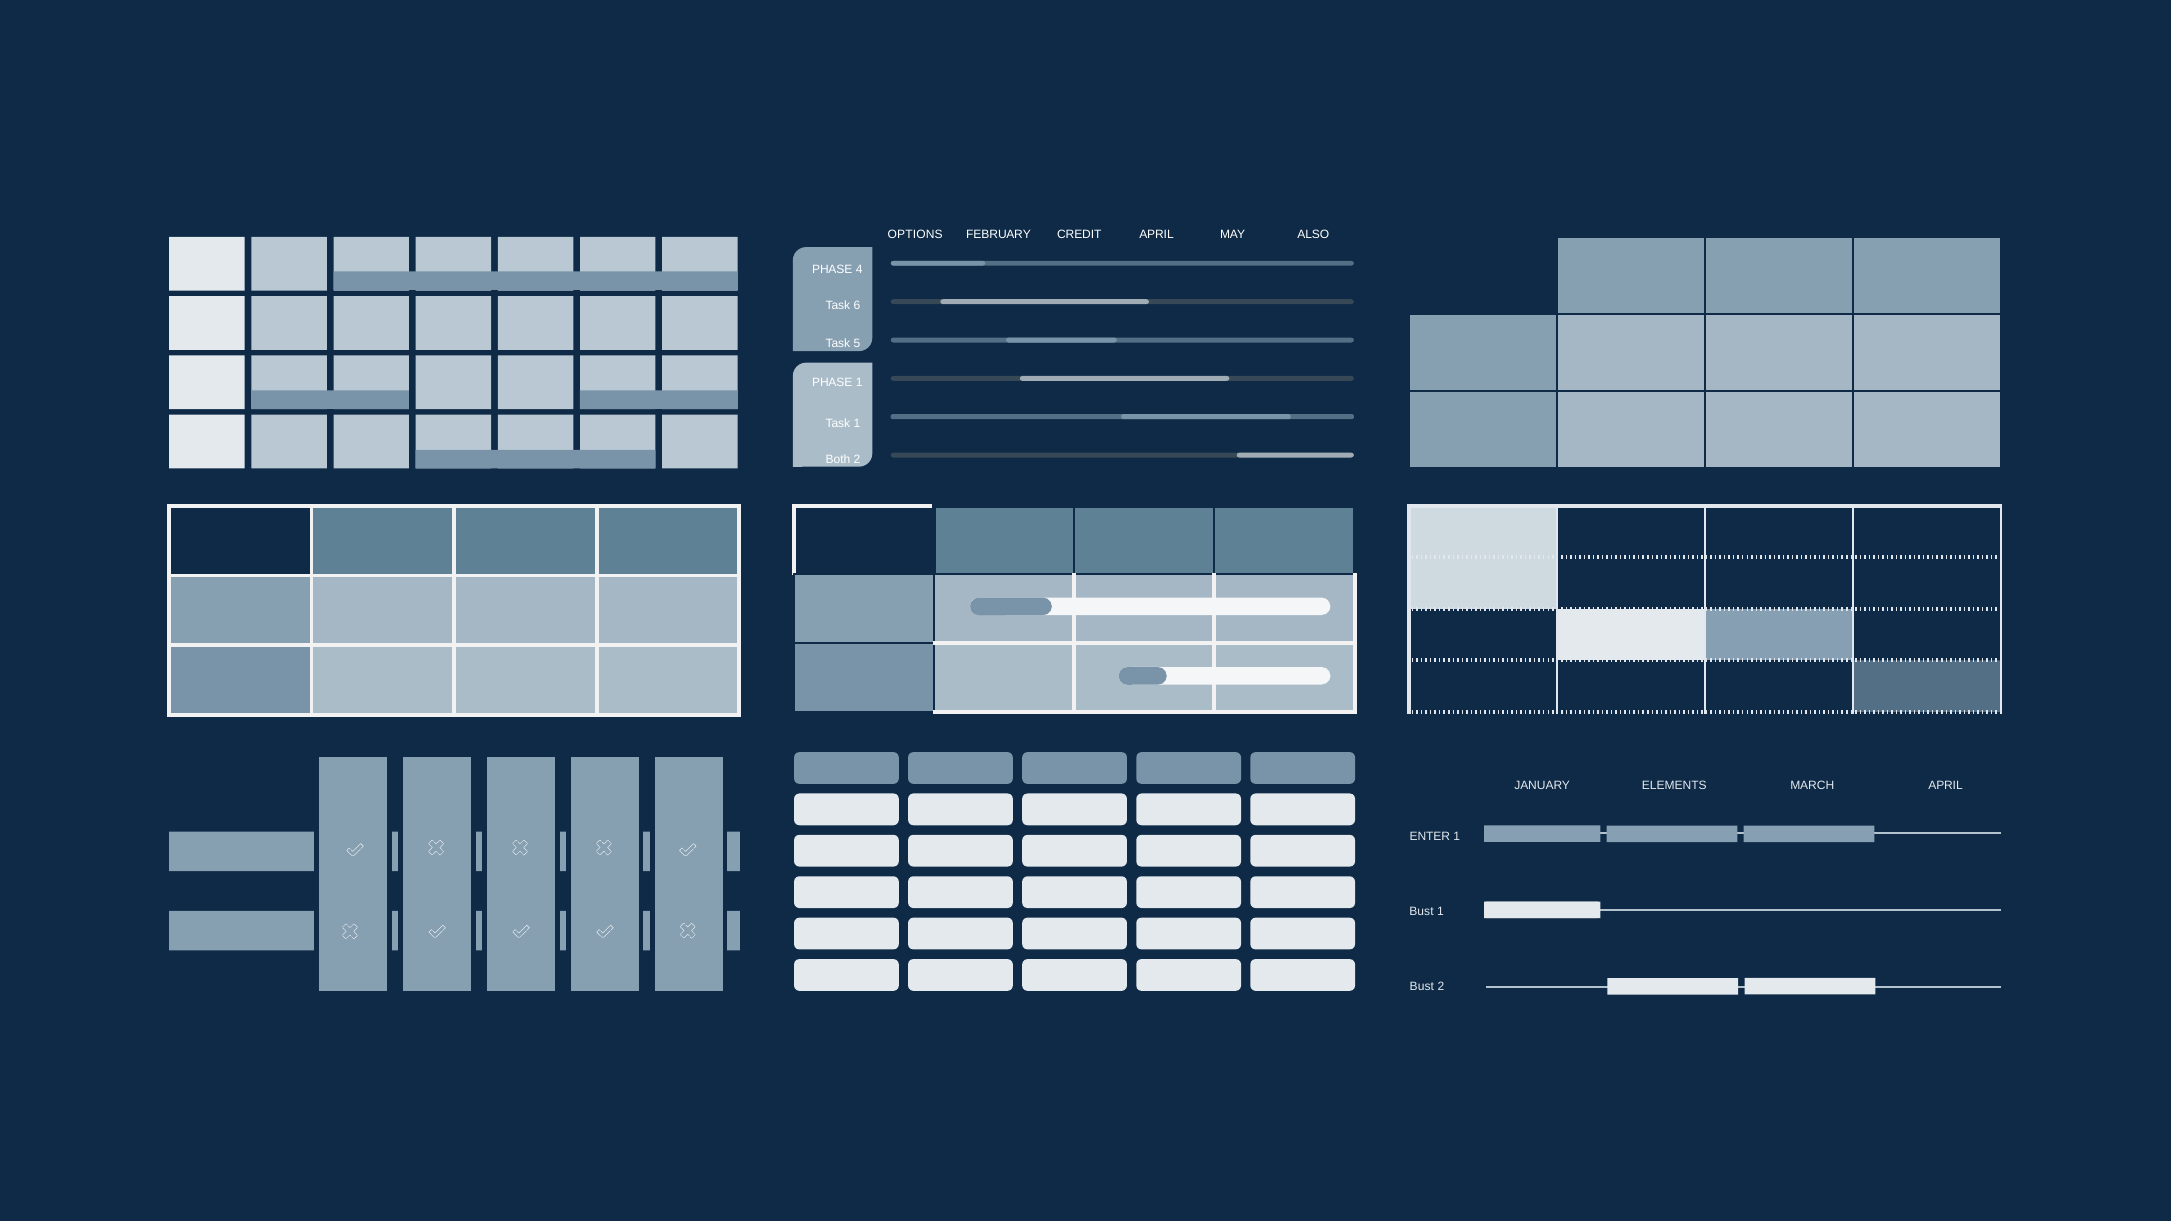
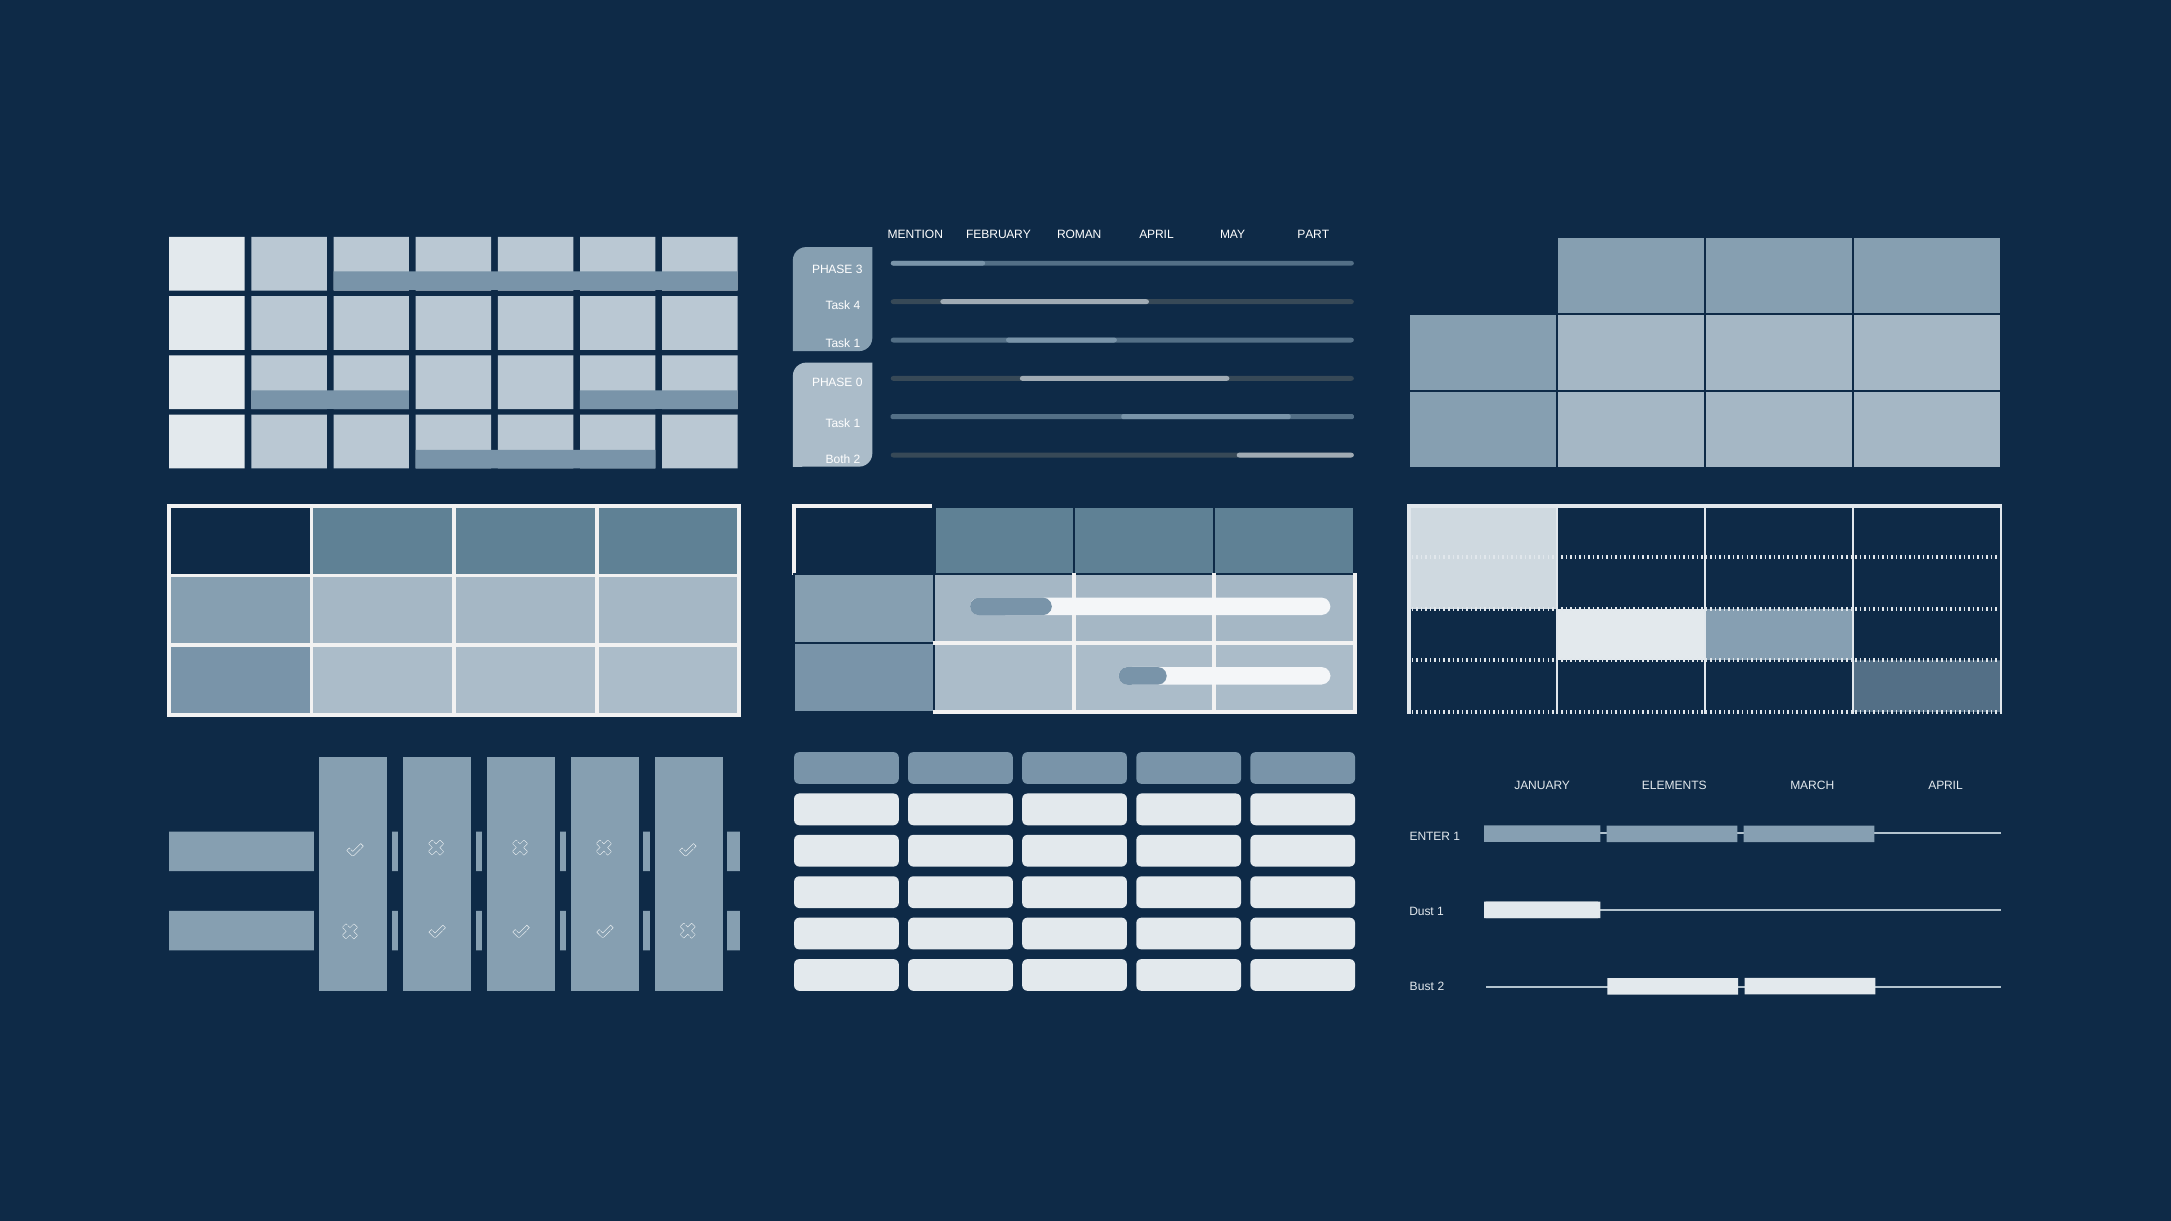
OPTIONS: OPTIONS -> MENTION
CREDIT: CREDIT -> ROMAN
ALSO: ALSO -> PART
4: 4 -> 3
6: 6 -> 4
5 at (857, 344): 5 -> 1
PHASE 1: 1 -> 0
Bust at (1421, 912): Bust -> Dust
